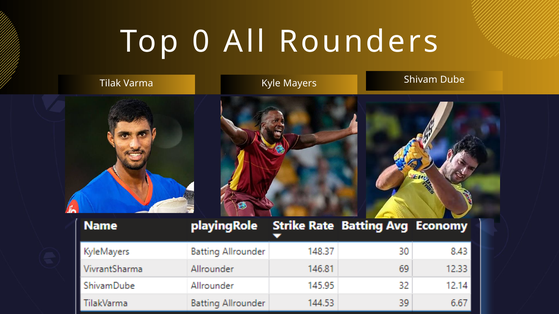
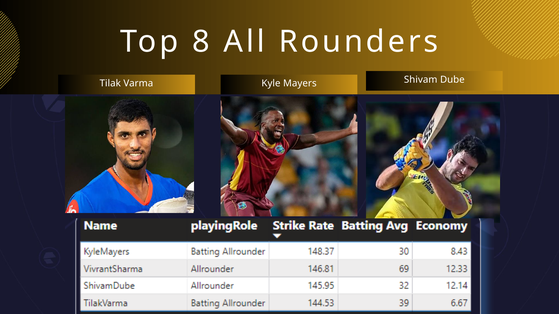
0: 0 -> 8
